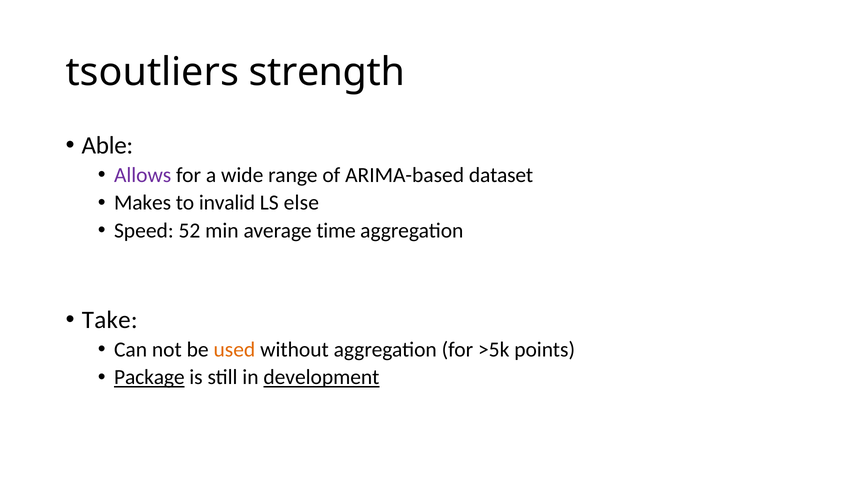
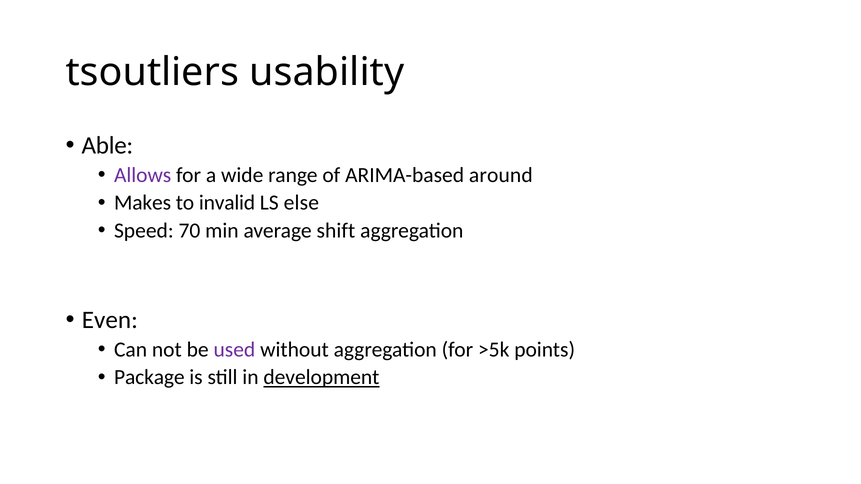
strength: strength -> usability
dataset: dataset -> around
52: 52 -> 70
time: time -> shift
Take: Take -> Even
used colour: orange -> purple
Package underline: present -> none
